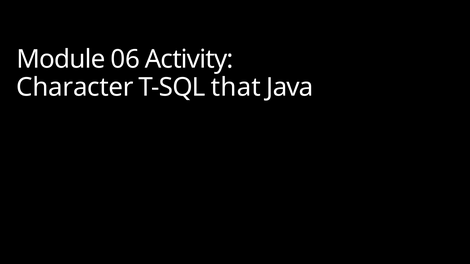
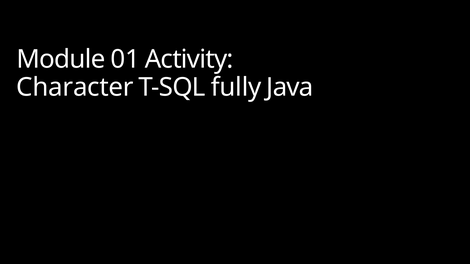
06: 06 -> 01
that: that -> fully
